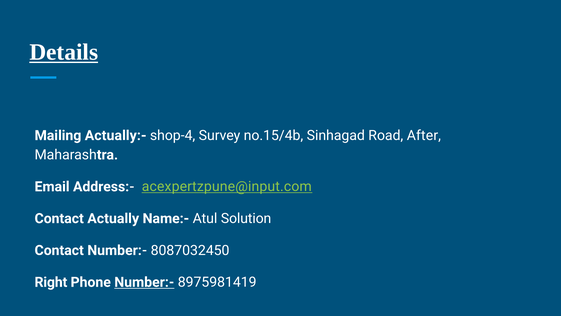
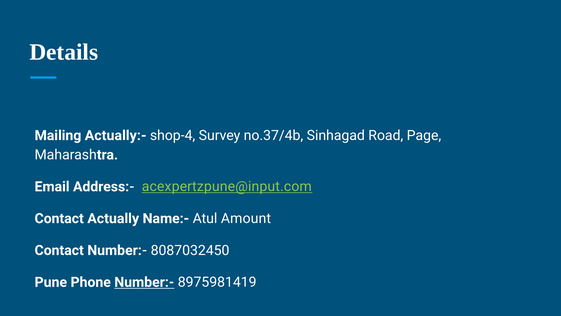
Details underline: present -> none
no.15/4b: no.15/4b -> no.37/4b
After: After -> Page
Solution: Solution -> Amount
Right: Right -> Pune
